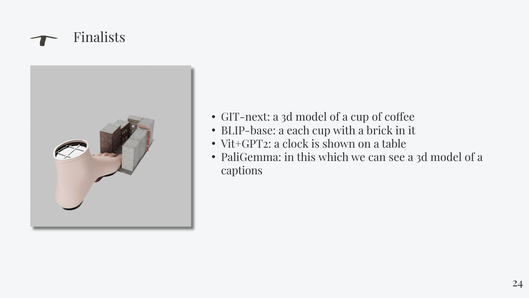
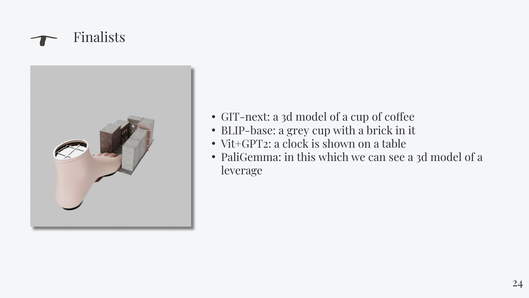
each: each -> grey
captions: captions -> leverage
